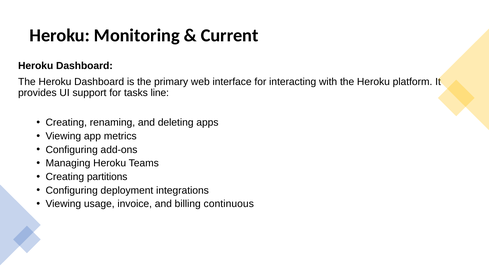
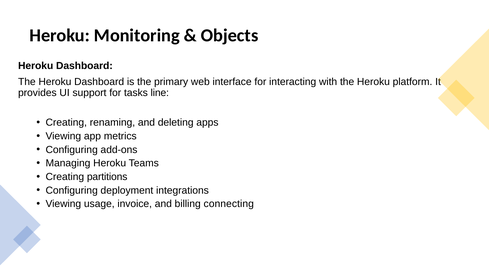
Current: Current -> Objects
continuous: continuous -> connecting
